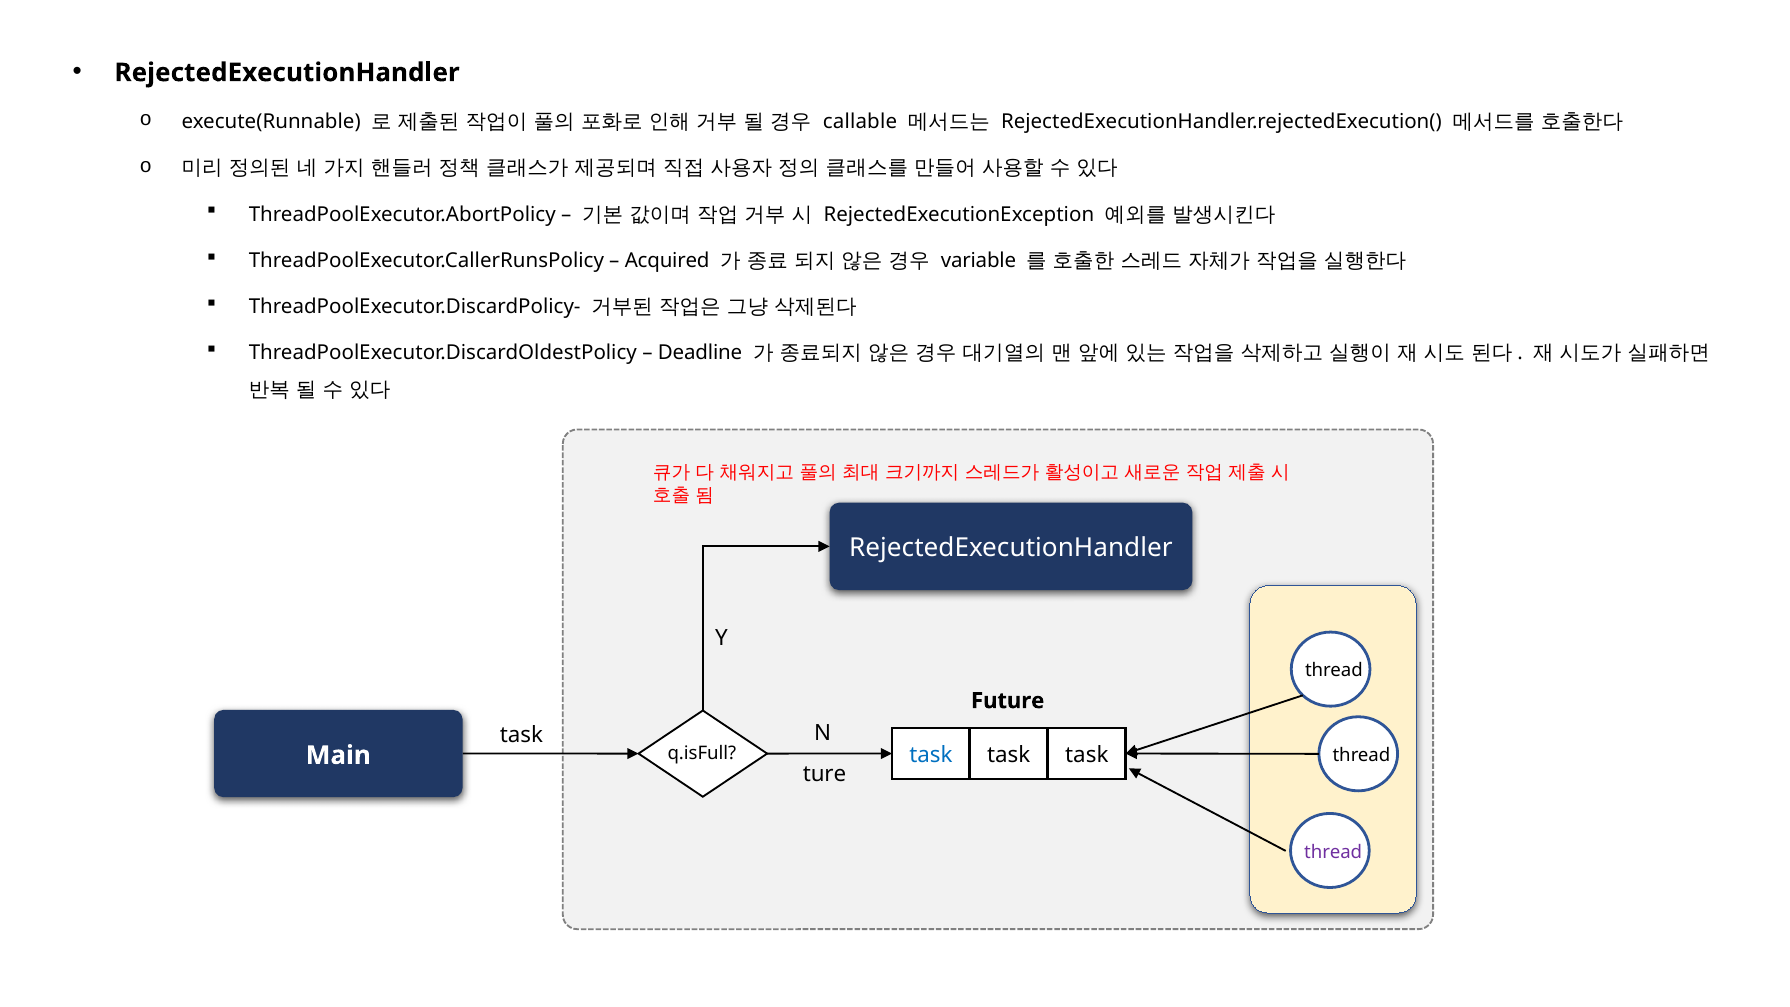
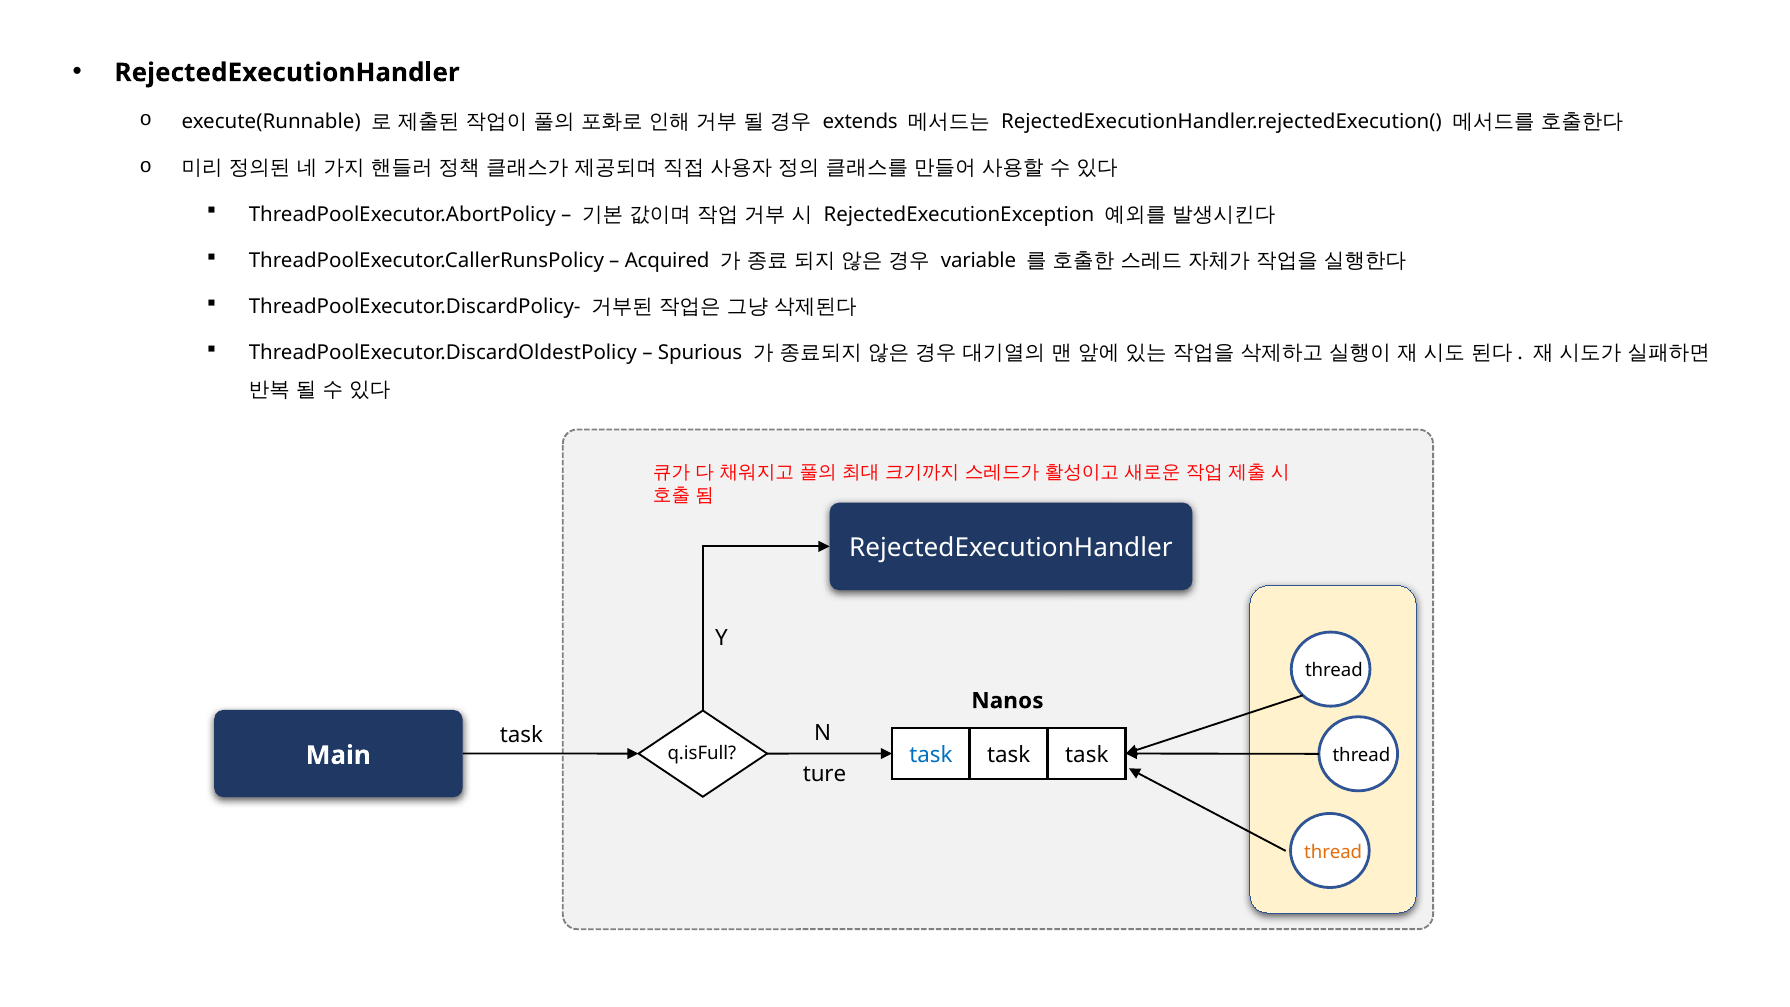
callable: callable -> extends
Deadline: Deadline -> Spurious
Future: Future -> Nanos
thread at (1333, 852) colour: purple -> orange
